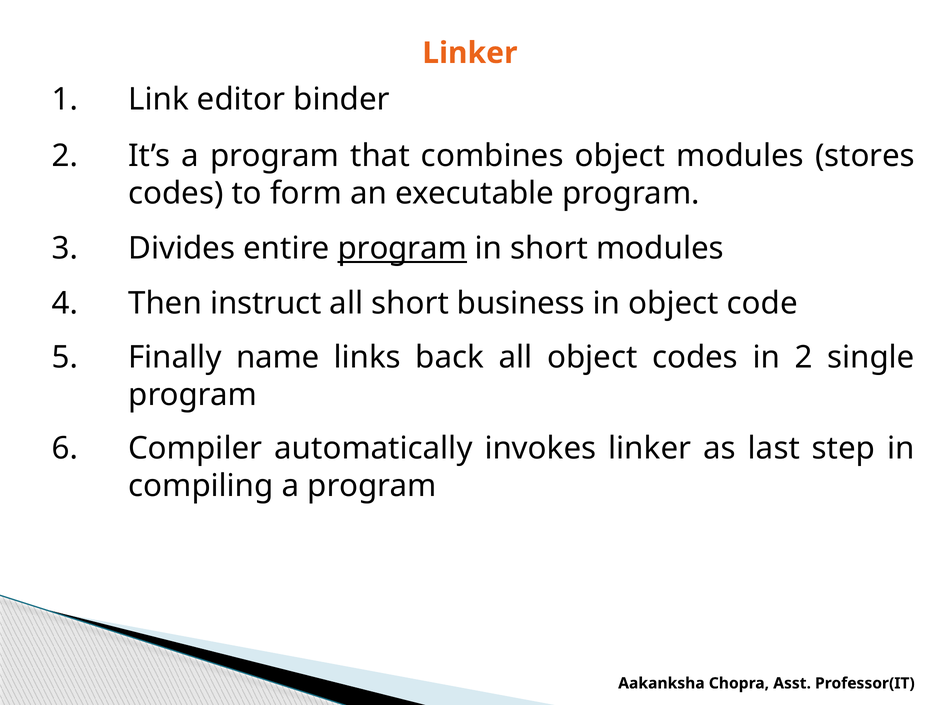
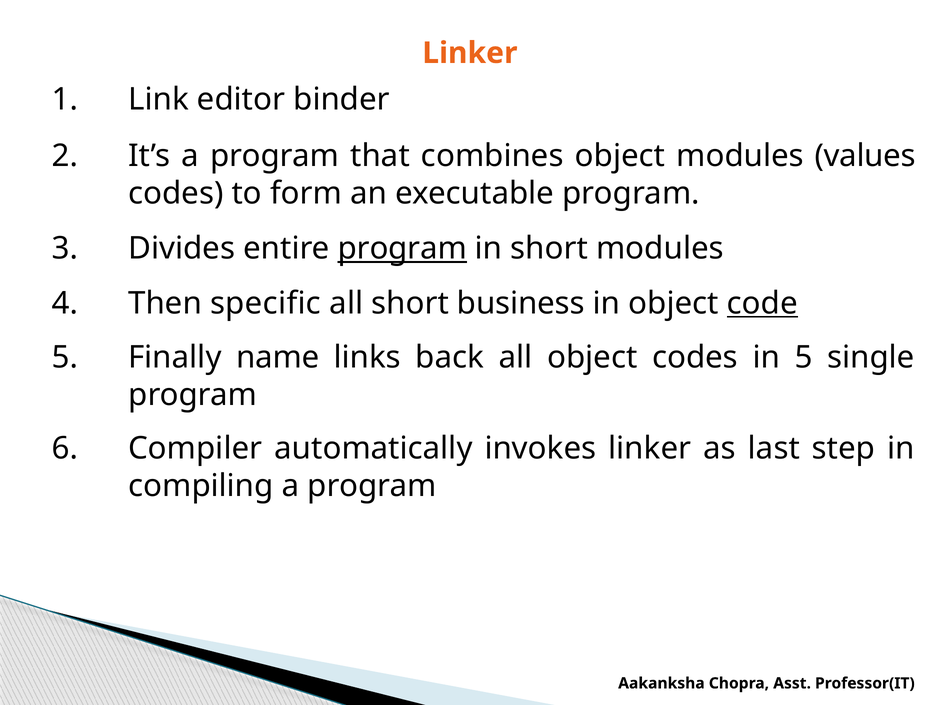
stores: stores -> values
instruct: instruct -> specific
code underline: none -> present
in 2: 2 -> 5
